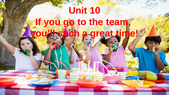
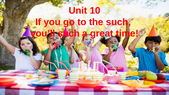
the team: team -> such
